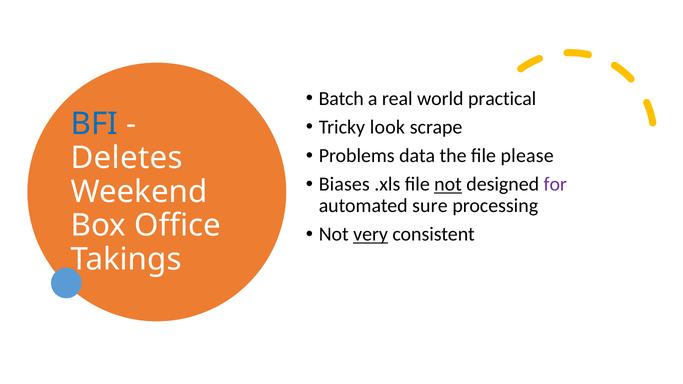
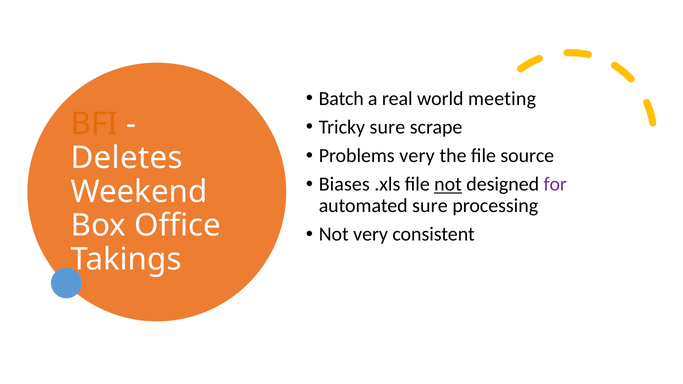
practical: practical -> meeting
BFI colour: blue -> orange
Tricky look: look -> sure
Problems data: data -> very
please: please -> source
very at (371, 235) underline: present -> none
